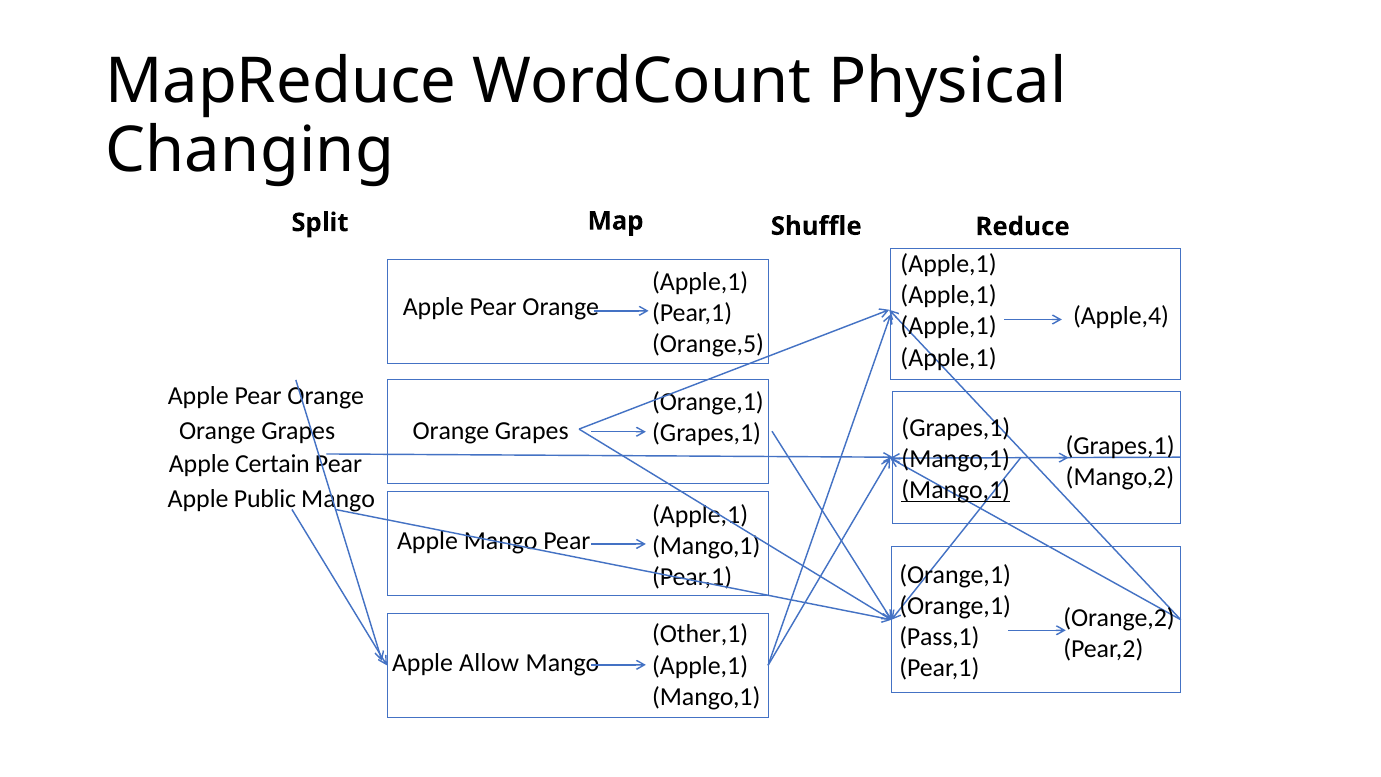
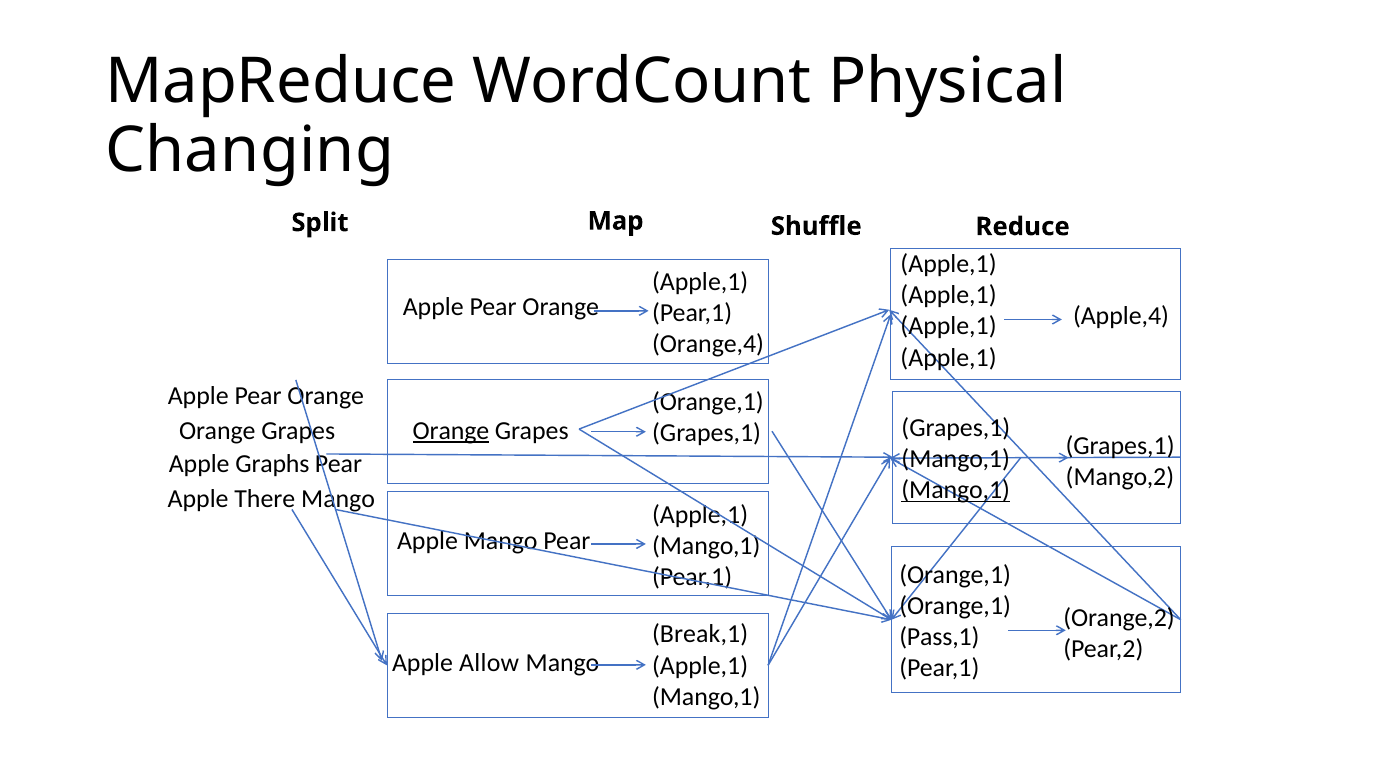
Orange,5: Orange,5 -> Orange,4
Orange at (451, 431) underline: none -> present
Certain: Certain -> Graphs
Public: Public -> There
Other,1: Other,1 -> Break,1
